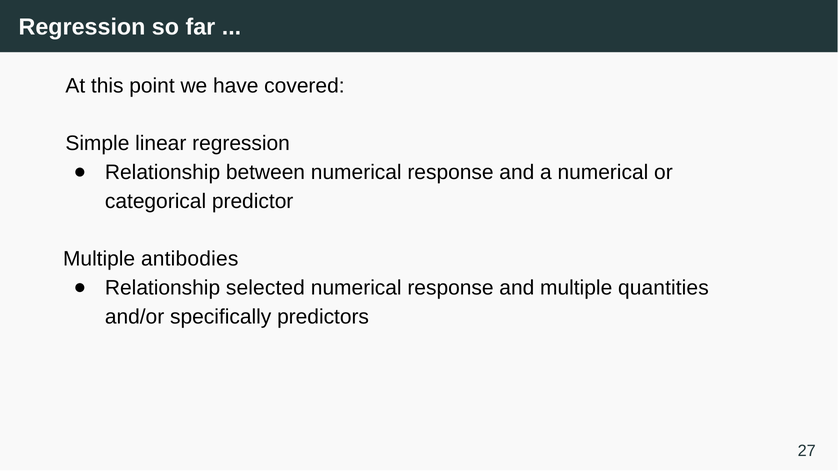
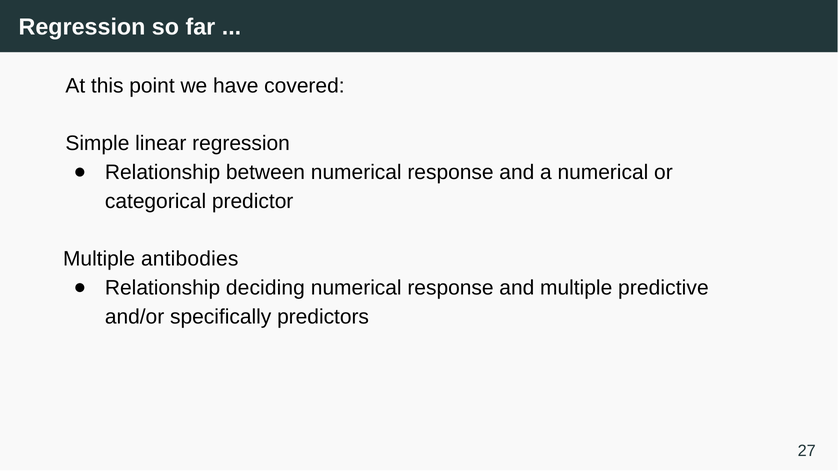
selected: selected -> deciding
quantities: quantities -> predictive
